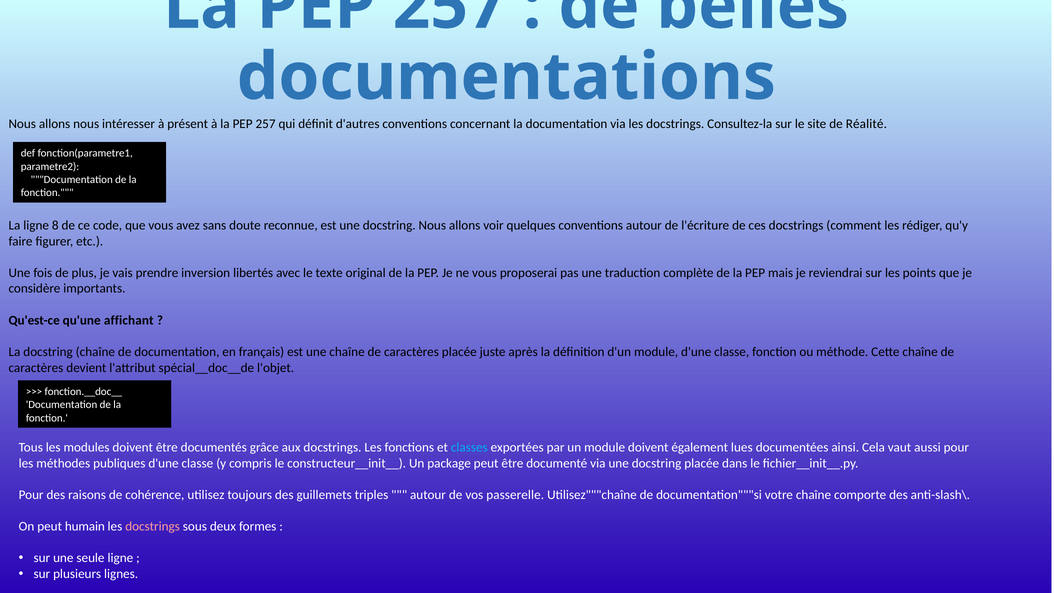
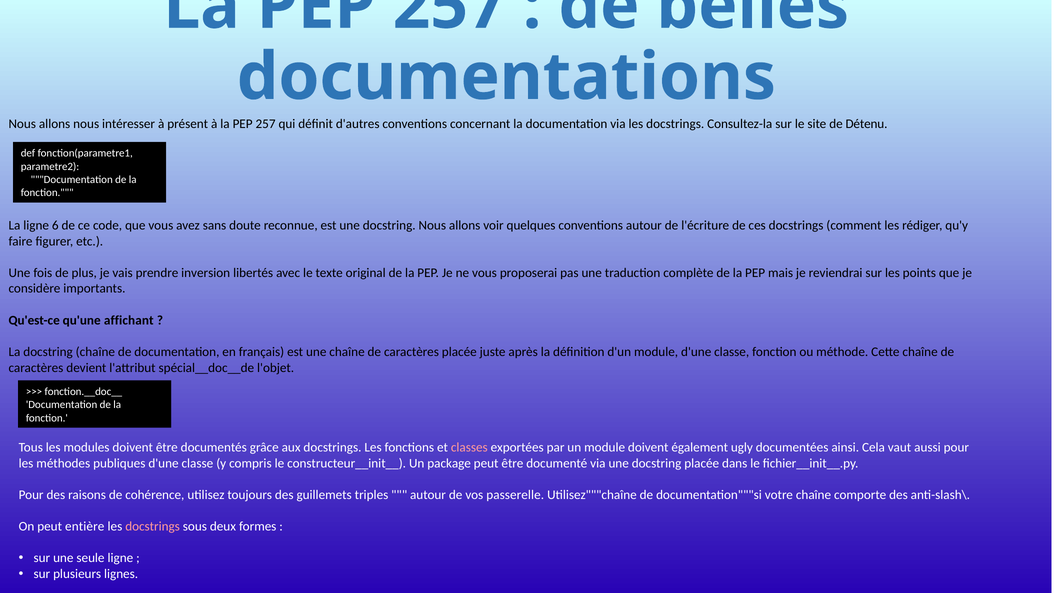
Réalité: Réalité -> Détenu
8: 8 -> 6
classes colour: light blue -> pink
lues: lues -> ugly
humain: humain -> entière
